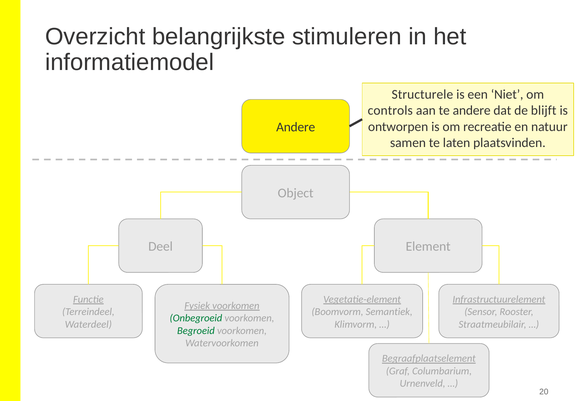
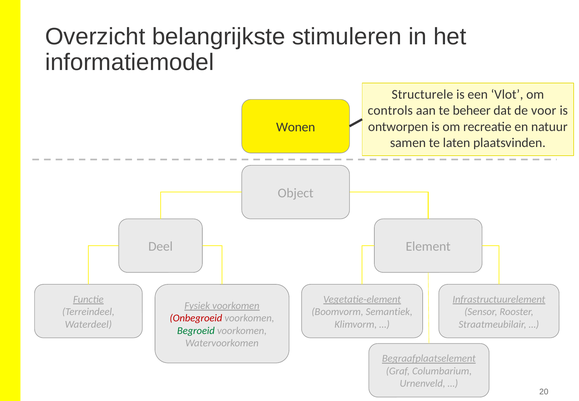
Niet: Niet -> Vlot
te andere: andere -> beheer
blijft: blijft -> voor
Andere at (296, 127): Andere -> Wonen
Onbegroeid colour: green -> red
